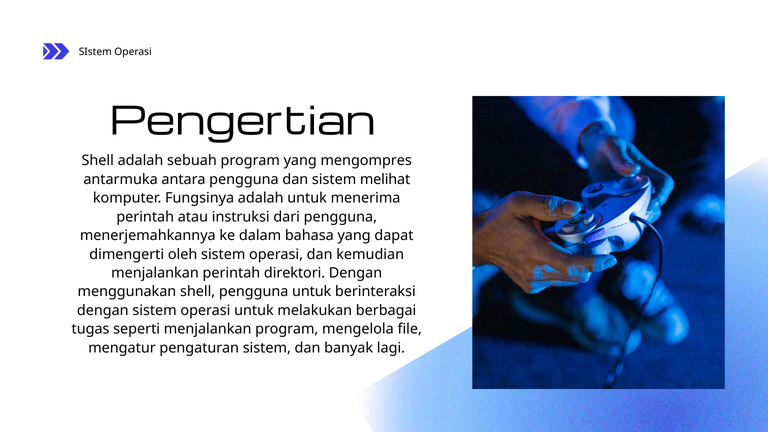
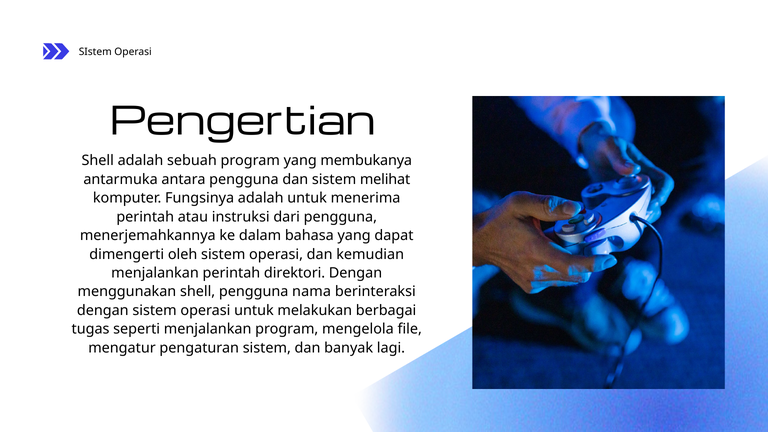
mengompres: mengompres -> membukanya
pengguna untuk: untuk -> nama
